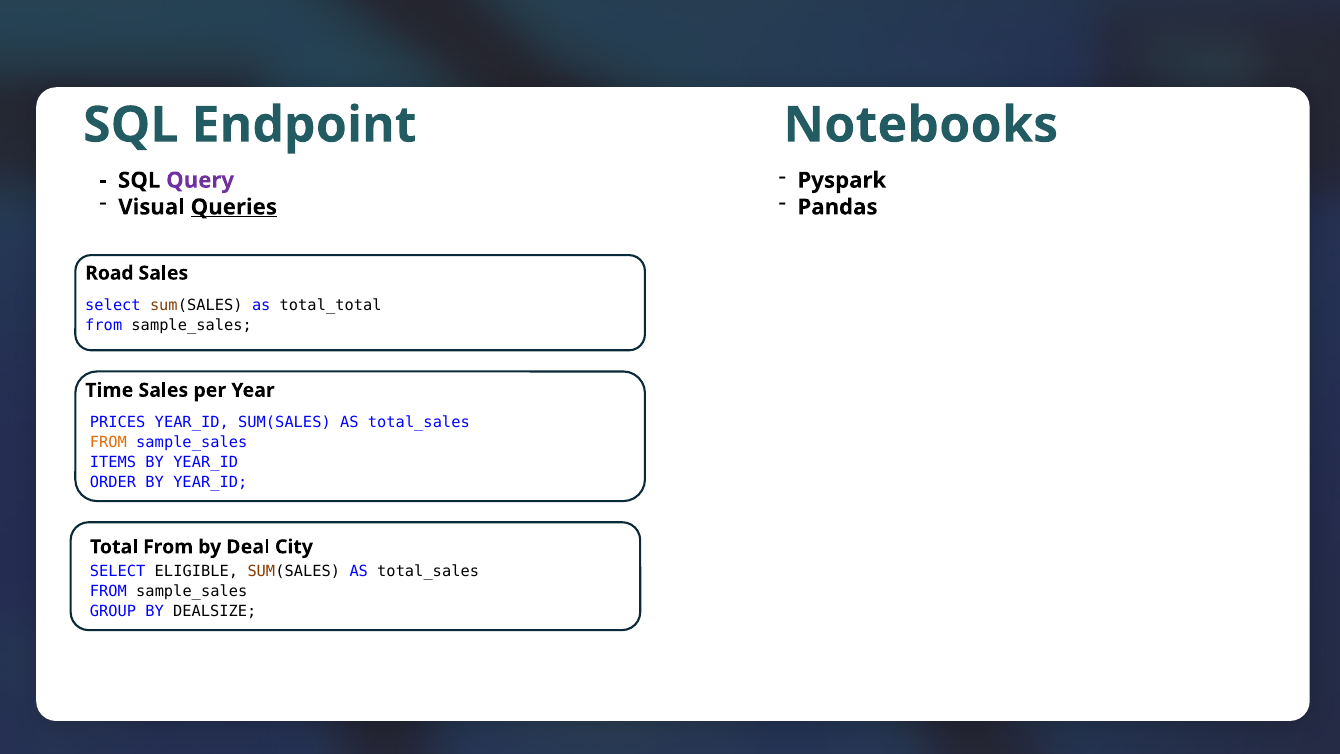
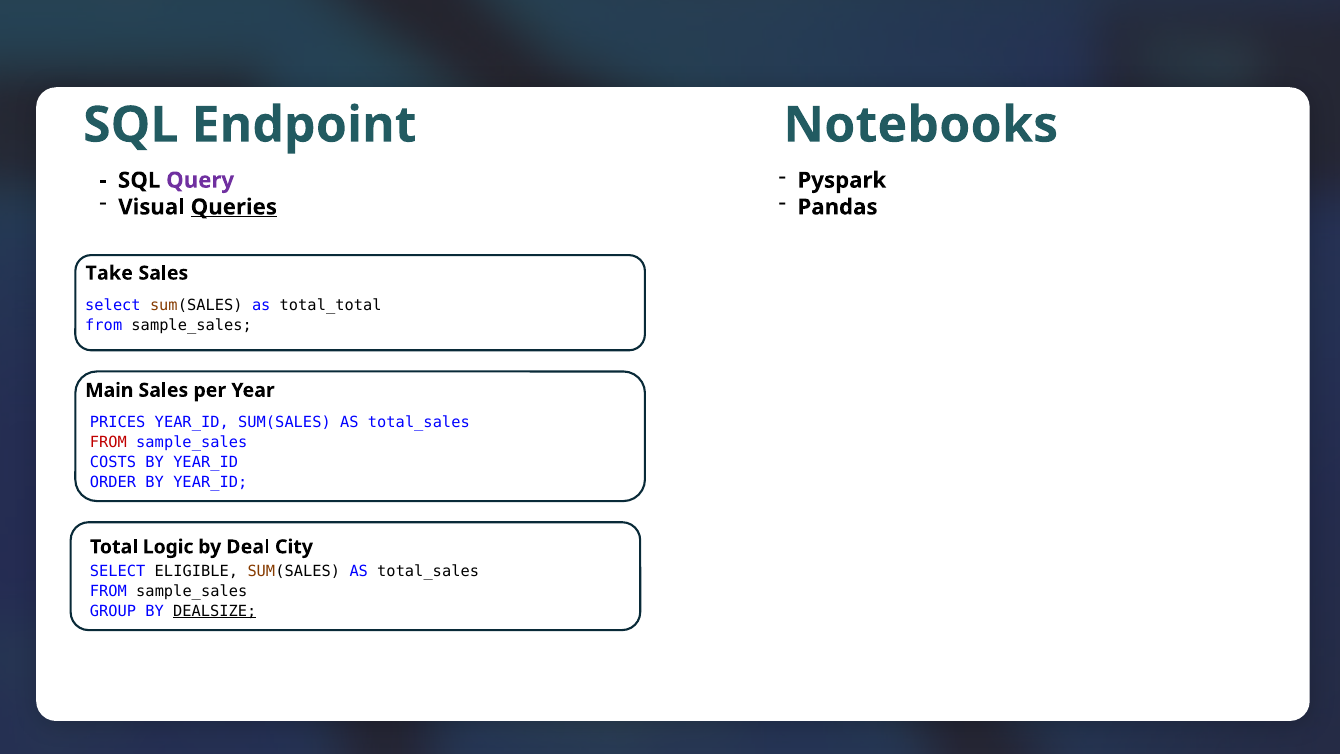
Road: Road -> Take
Time: Time -> Main
FROM at (108, 443) colour: orange -> red
ITEMS: ITEMS -> COSTS
Total From: From -> Logic
DEALSIZE underline: none -> present
